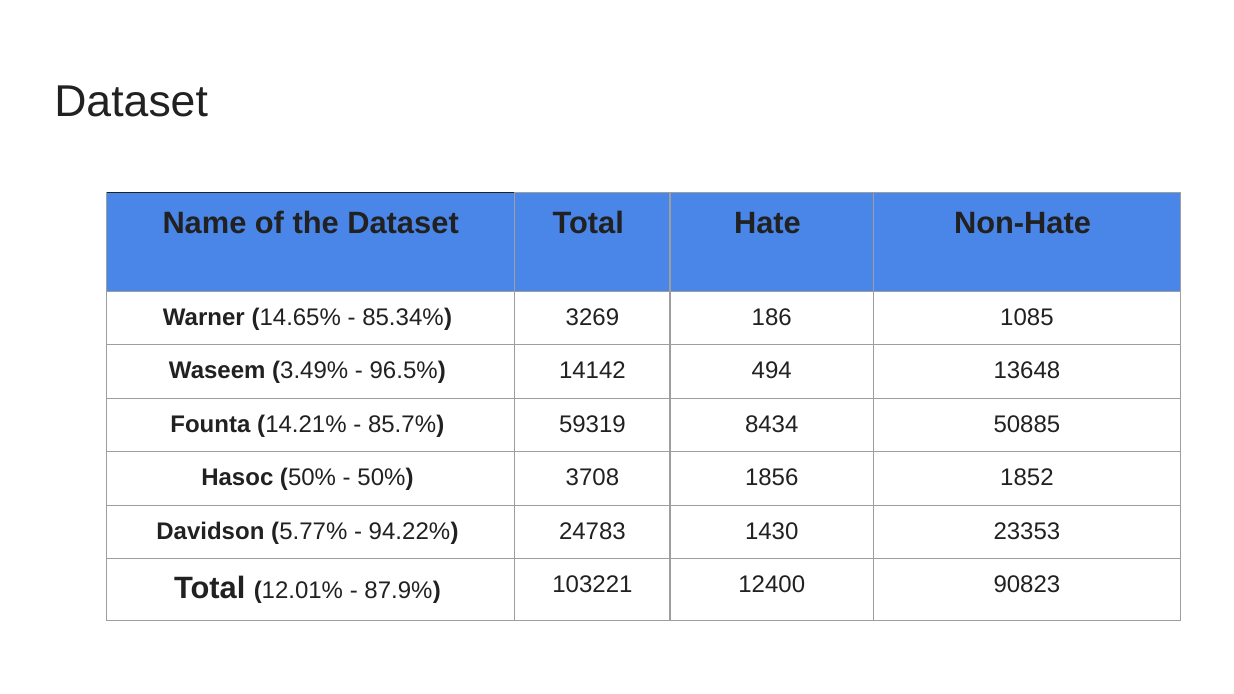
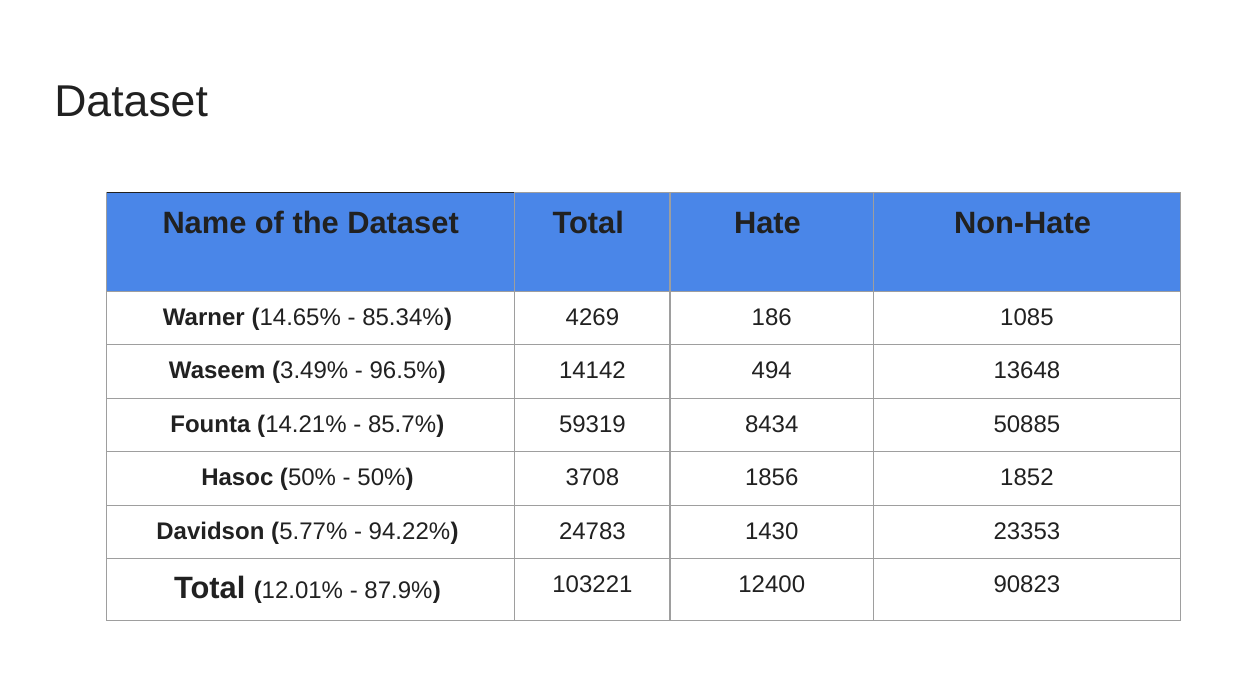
3269: 3269 -> 4269
